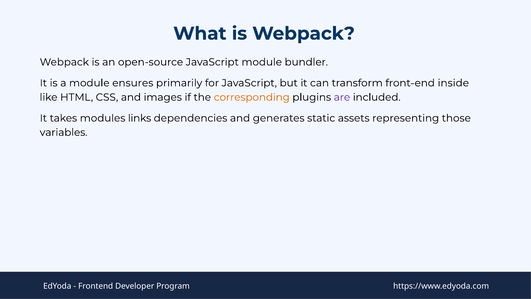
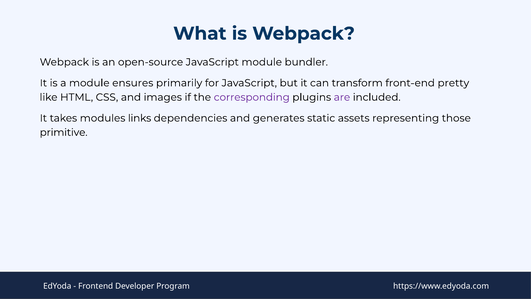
inside: inside -> pretty
corresponding colour: orange -> purple
variables: variables -> primitive
